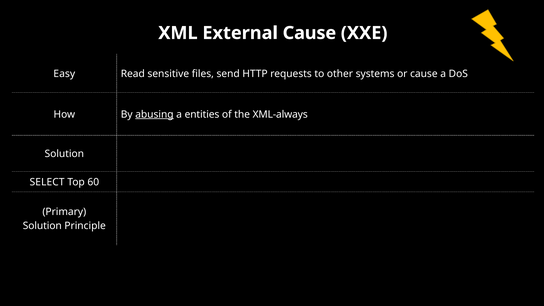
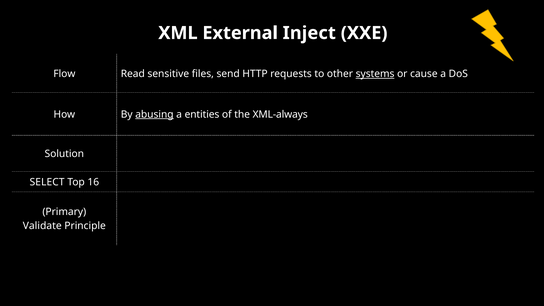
External Cause: Cause -> Inject
Easy: Easy -> Flow
systems underline: none -> present
60: 60 -> 16
Solution at (42, 226): Solution -> Validate
